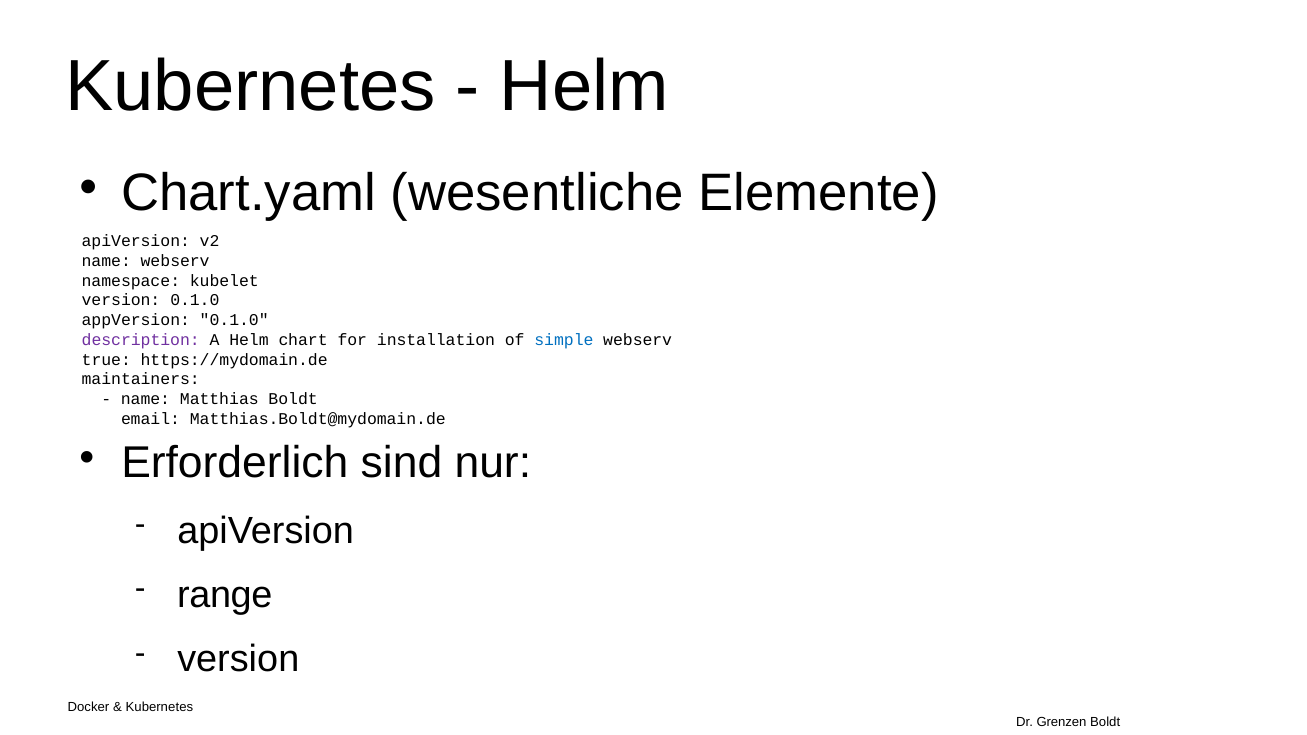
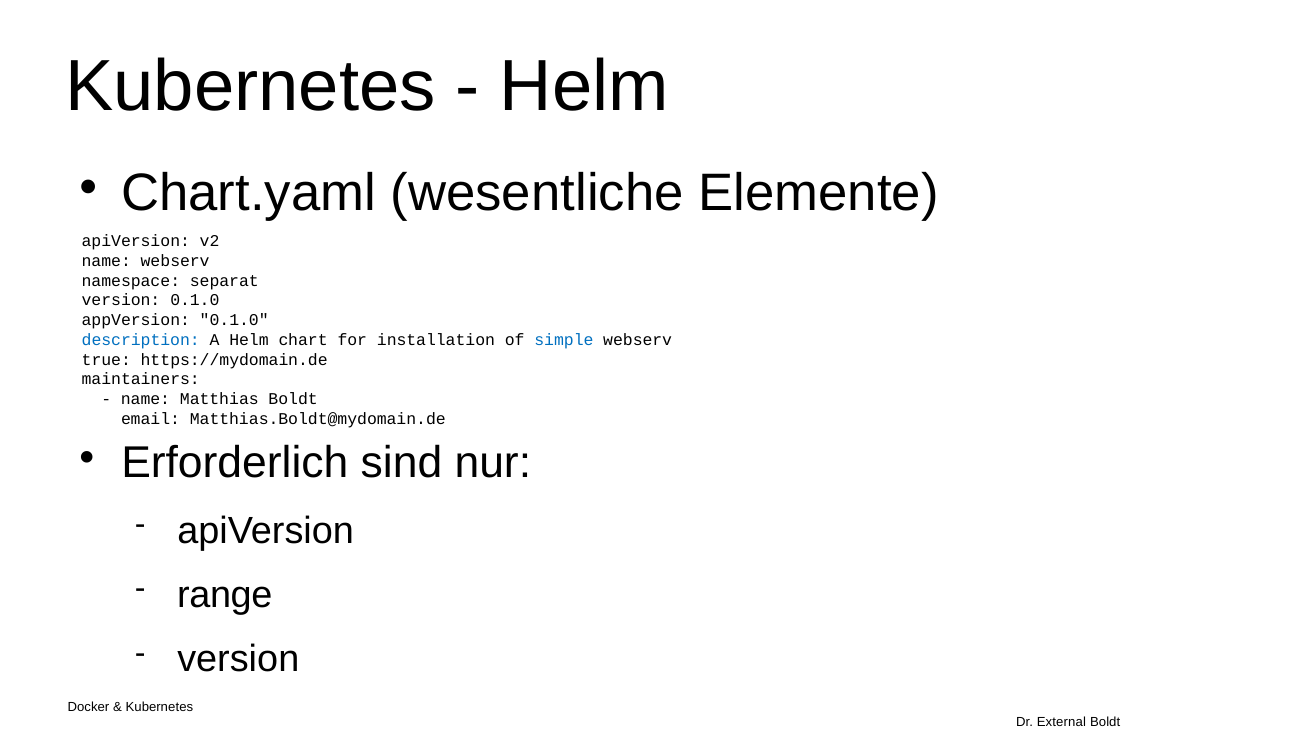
kubelet: kubelet -> separat
description colour: purple -> blue
Grenzen: Grenzen -> External
